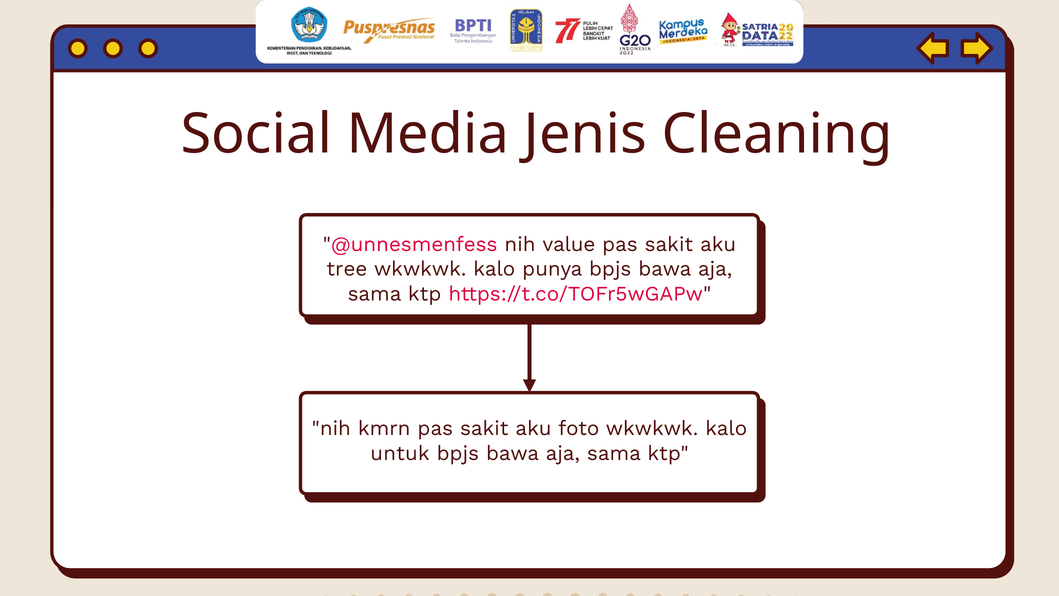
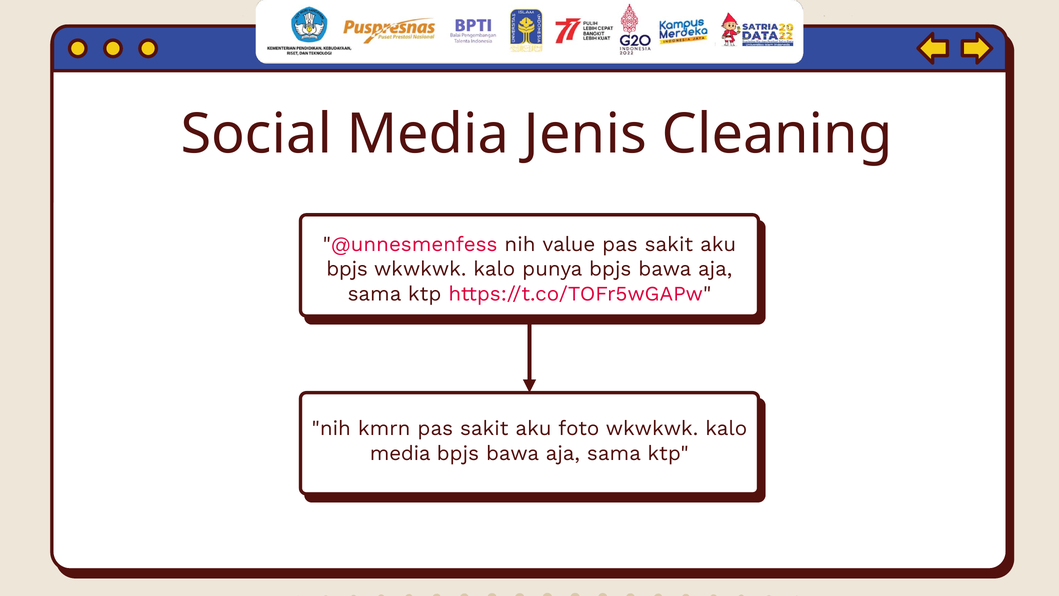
tree at (347, 269): tree -> bpjs
untuk at (400, 453): untuk -> media
